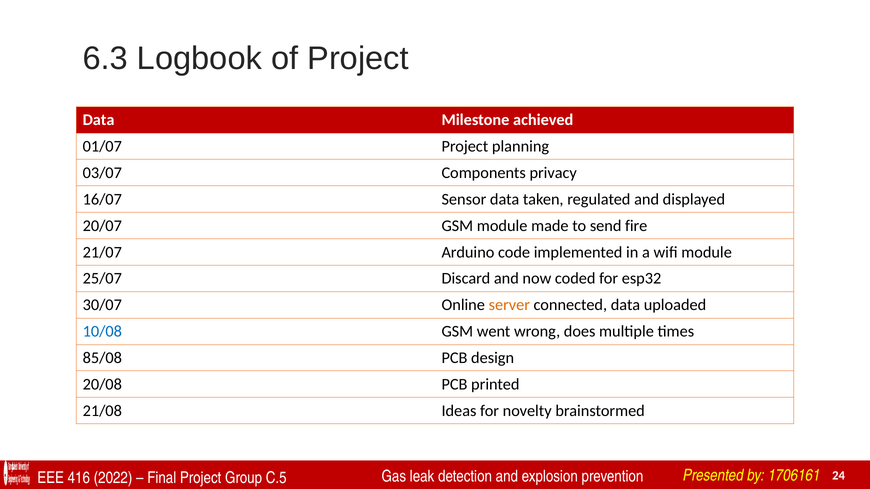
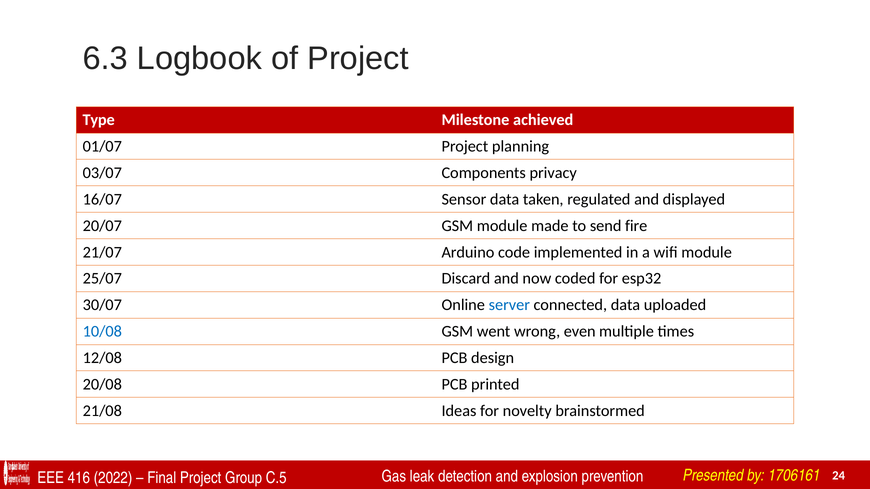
Data at (99, 120): Data -> Type
server colour: orange -> blue
does: does -> even
85/08: 85/08 -> 12/08
